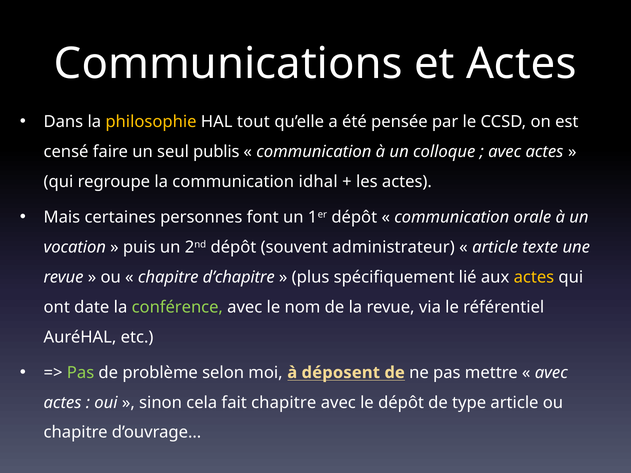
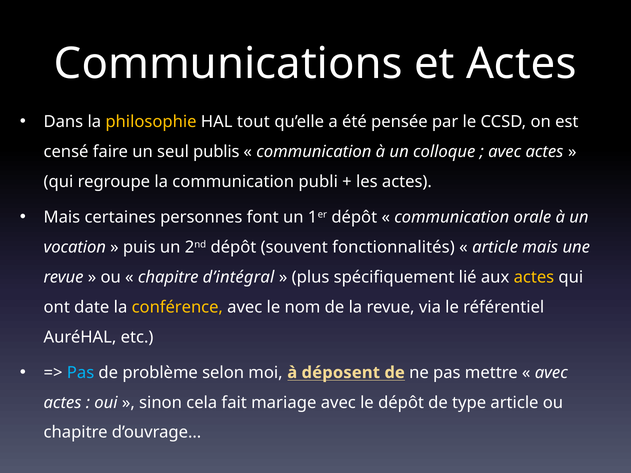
idhal: idhal -> publi
administrateur: administrateur -> fonctionnalités
article texte: texte -> mais
d’chapitre: d’chapitre -> d’intégral
conférence colour: light green -> yellow
Pas at (81, 373) colour: light green -> light blue
fait chapitre: chapitre -> mariage
